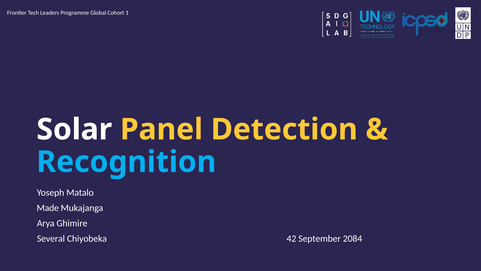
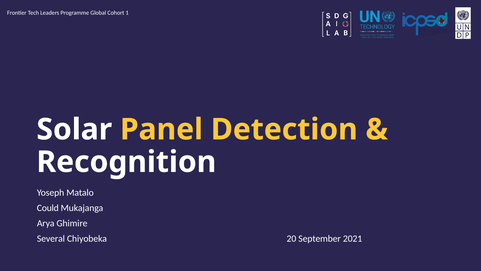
Recognition colour: light blue -> white
Made: Made -> Could
42: 42 -> 20
2084: 2084 -> 2021
